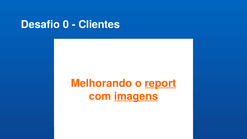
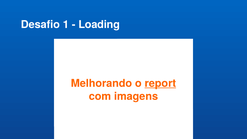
0: 0 -> 1
Clientes: Clientes -> Loading
imagens underline: present -> none
